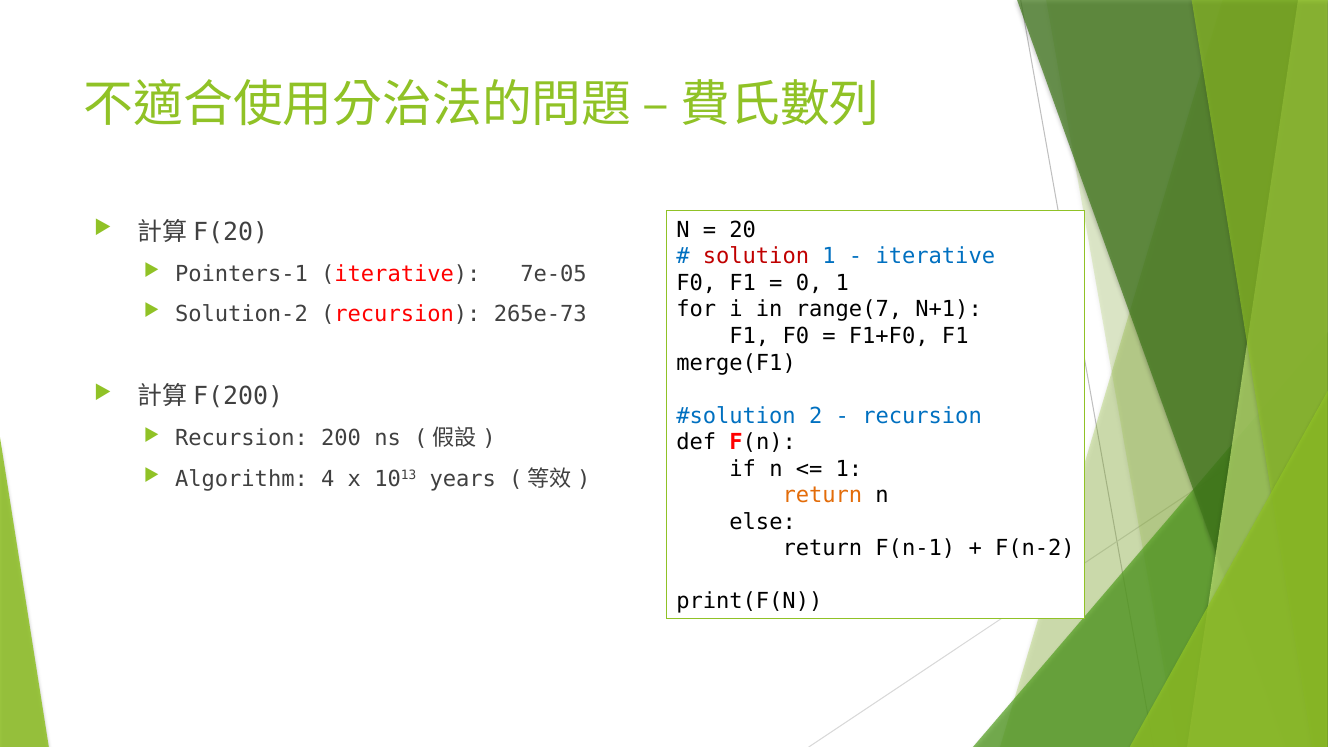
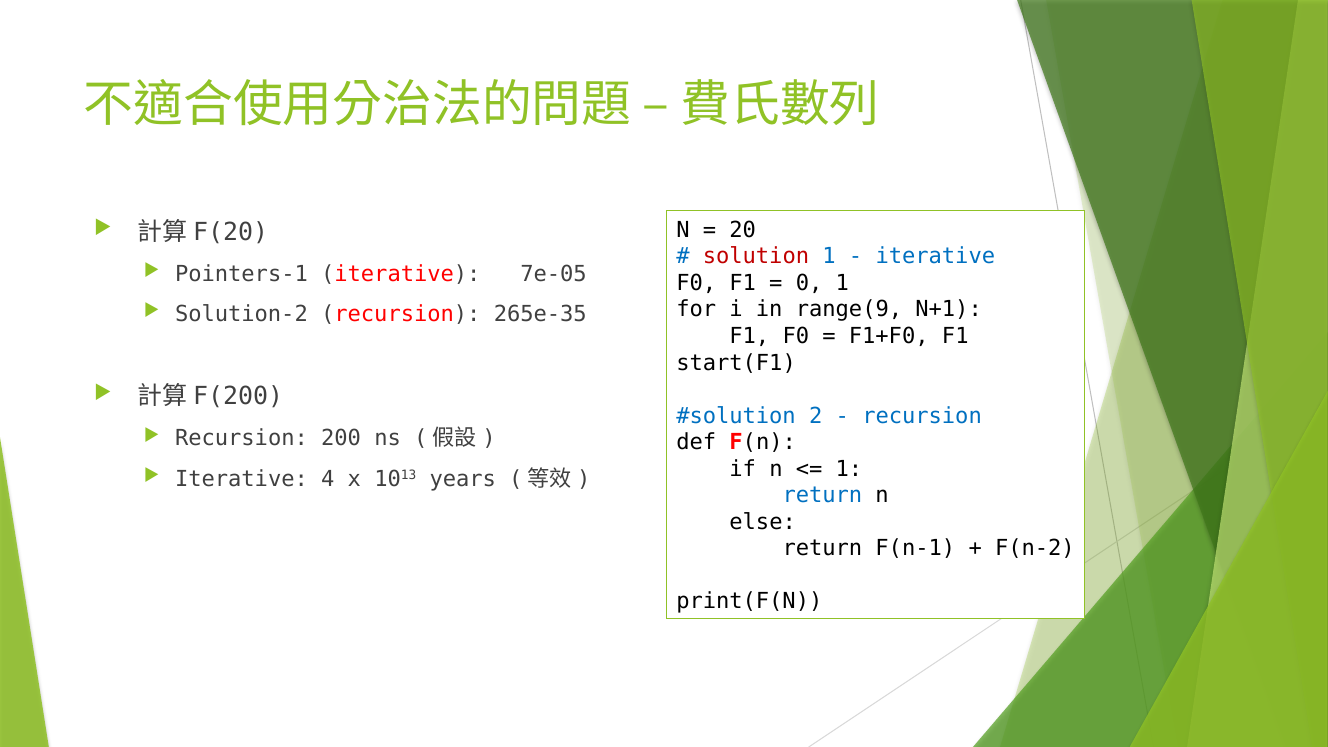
range(7: range(7 -> range(9
265e-73: 265e-73 -> 265e-35
merge(F1: merge(F1 -> start(F1
Algorithm at (241, 479): Algorithm -> Iterative
return at (822, 495) colour: orange -> blue
